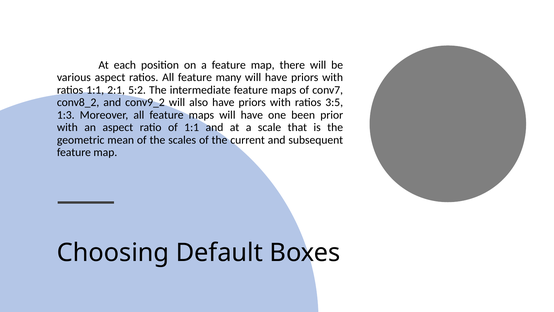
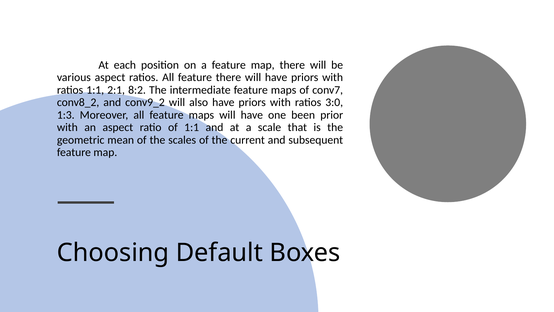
feature many: many -> there
5:2: 5:2 -> 8:2
3:5: 3:5 -> 3:0
